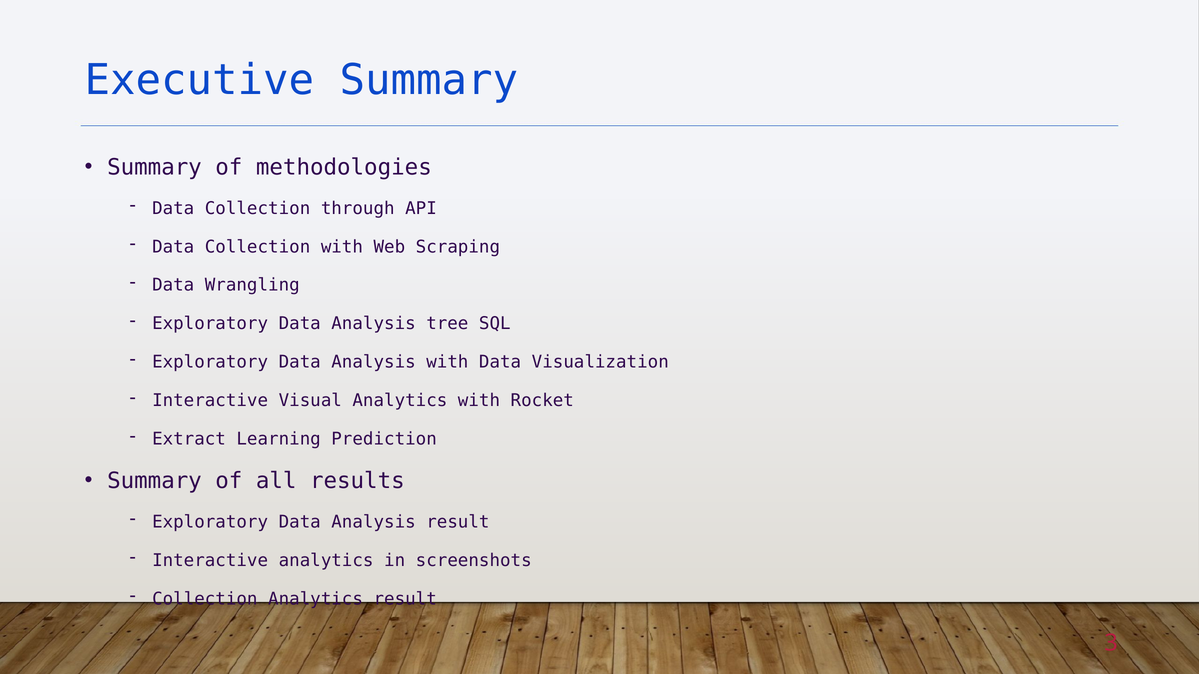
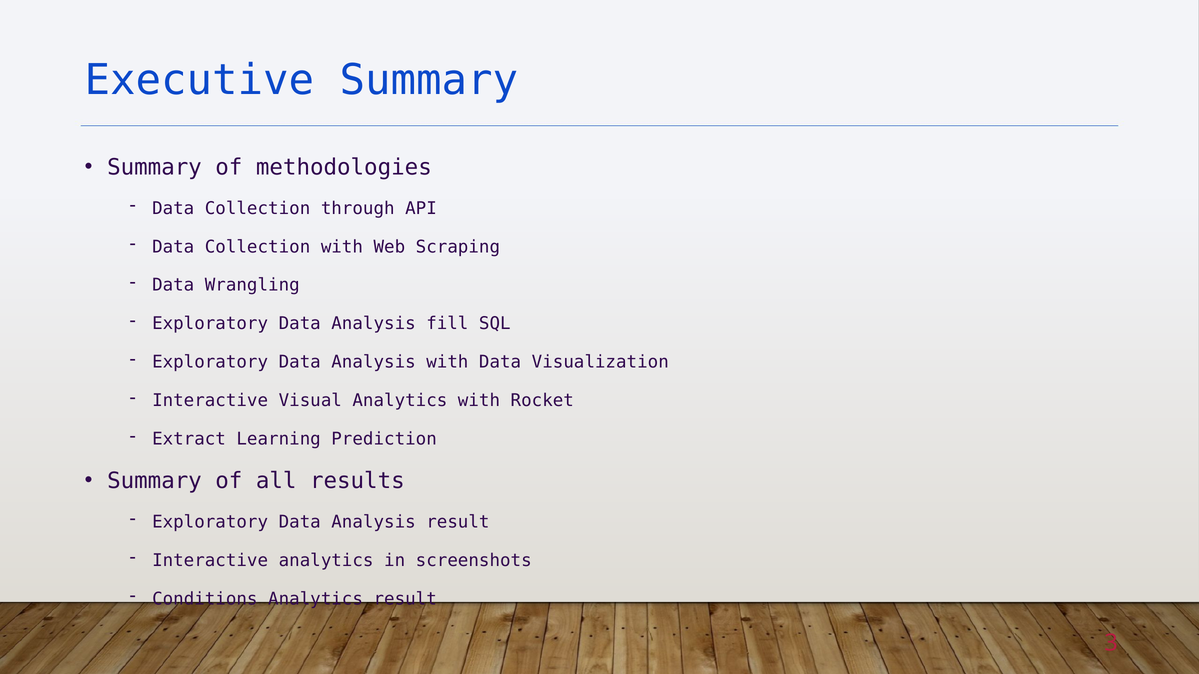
tree: tree -> fill
Collection at (205, 599): Collection -> Conditions
